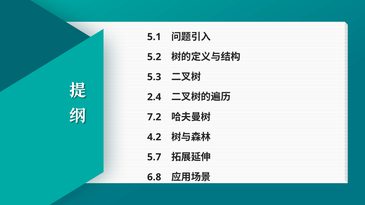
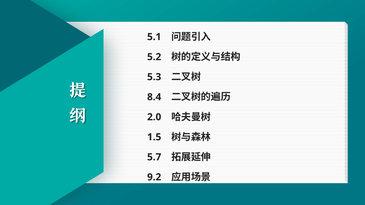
2.4: 2.4 -> 8.4
7.2: 7.2 -> 2.0
4.2: 4.2 -> 1.5
6.8: 6.8 -> 9.2
